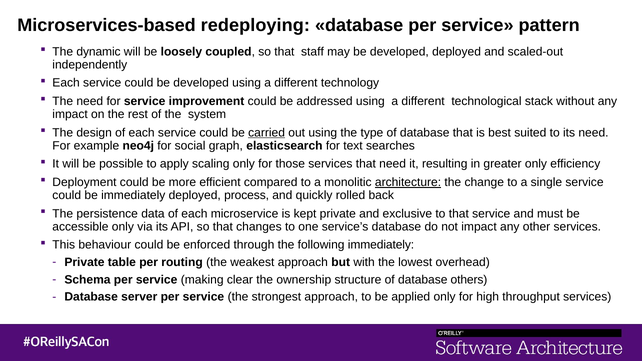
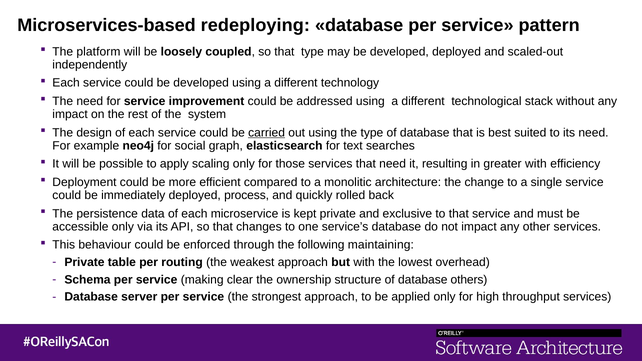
dynamic: dynamic -> platform
that staff: staff -> type
greater only: only -> with
architecture underline: present -> none
following immediately: immediately -> maintaining
